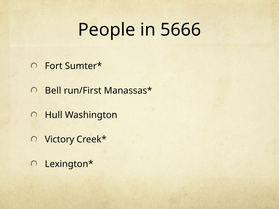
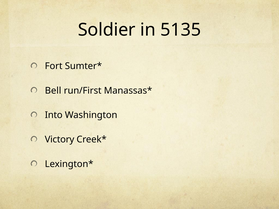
People: People -> Soldier
5666: 5666 -> 5135
Hull: Hull -> Into
